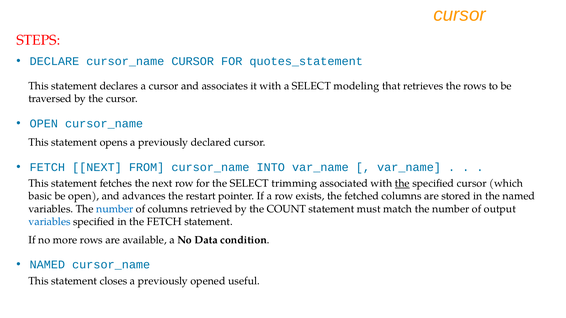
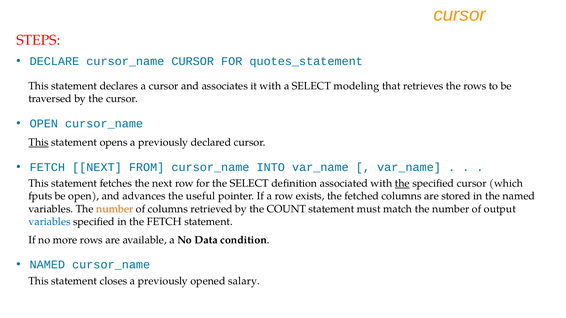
This at (39, 143) underline: none -> present
trimming: trimming -> definition
basic: basic -> fputs
restart: restart -> useful
number at (115, 209) colour: blue -> orange
useful: useful -> salary
